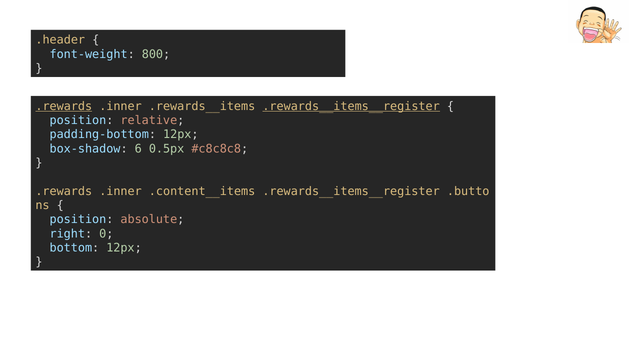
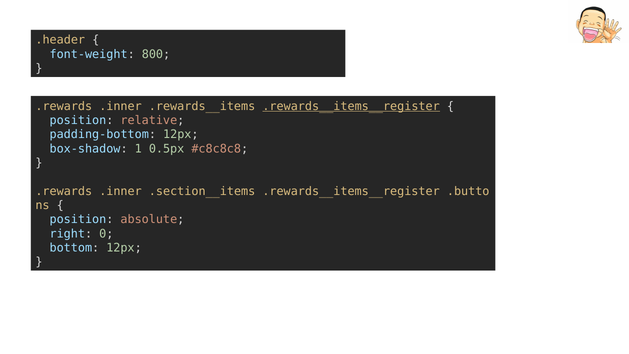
.rewards at (64, 106) underline: present -> none
6: 6 -> 1
.content__items: .content__items -> .section__items
